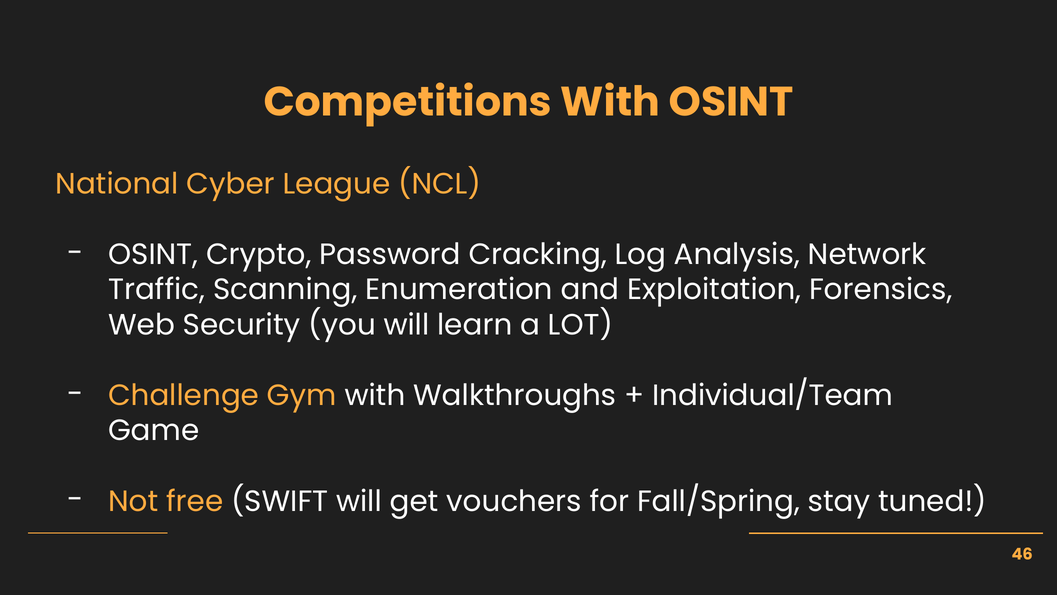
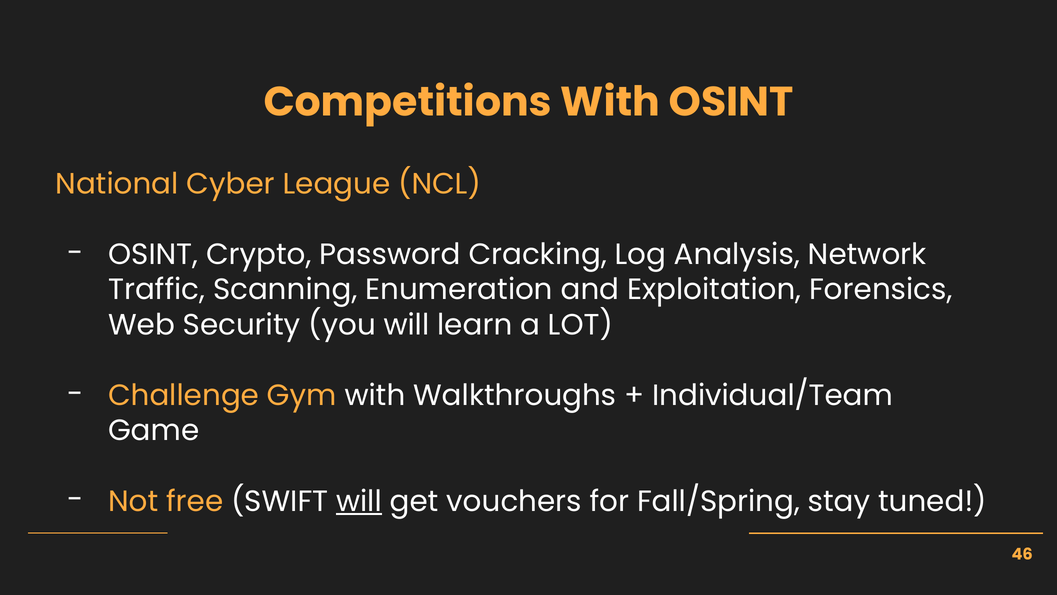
will at (359, 501) underline: none -> present
